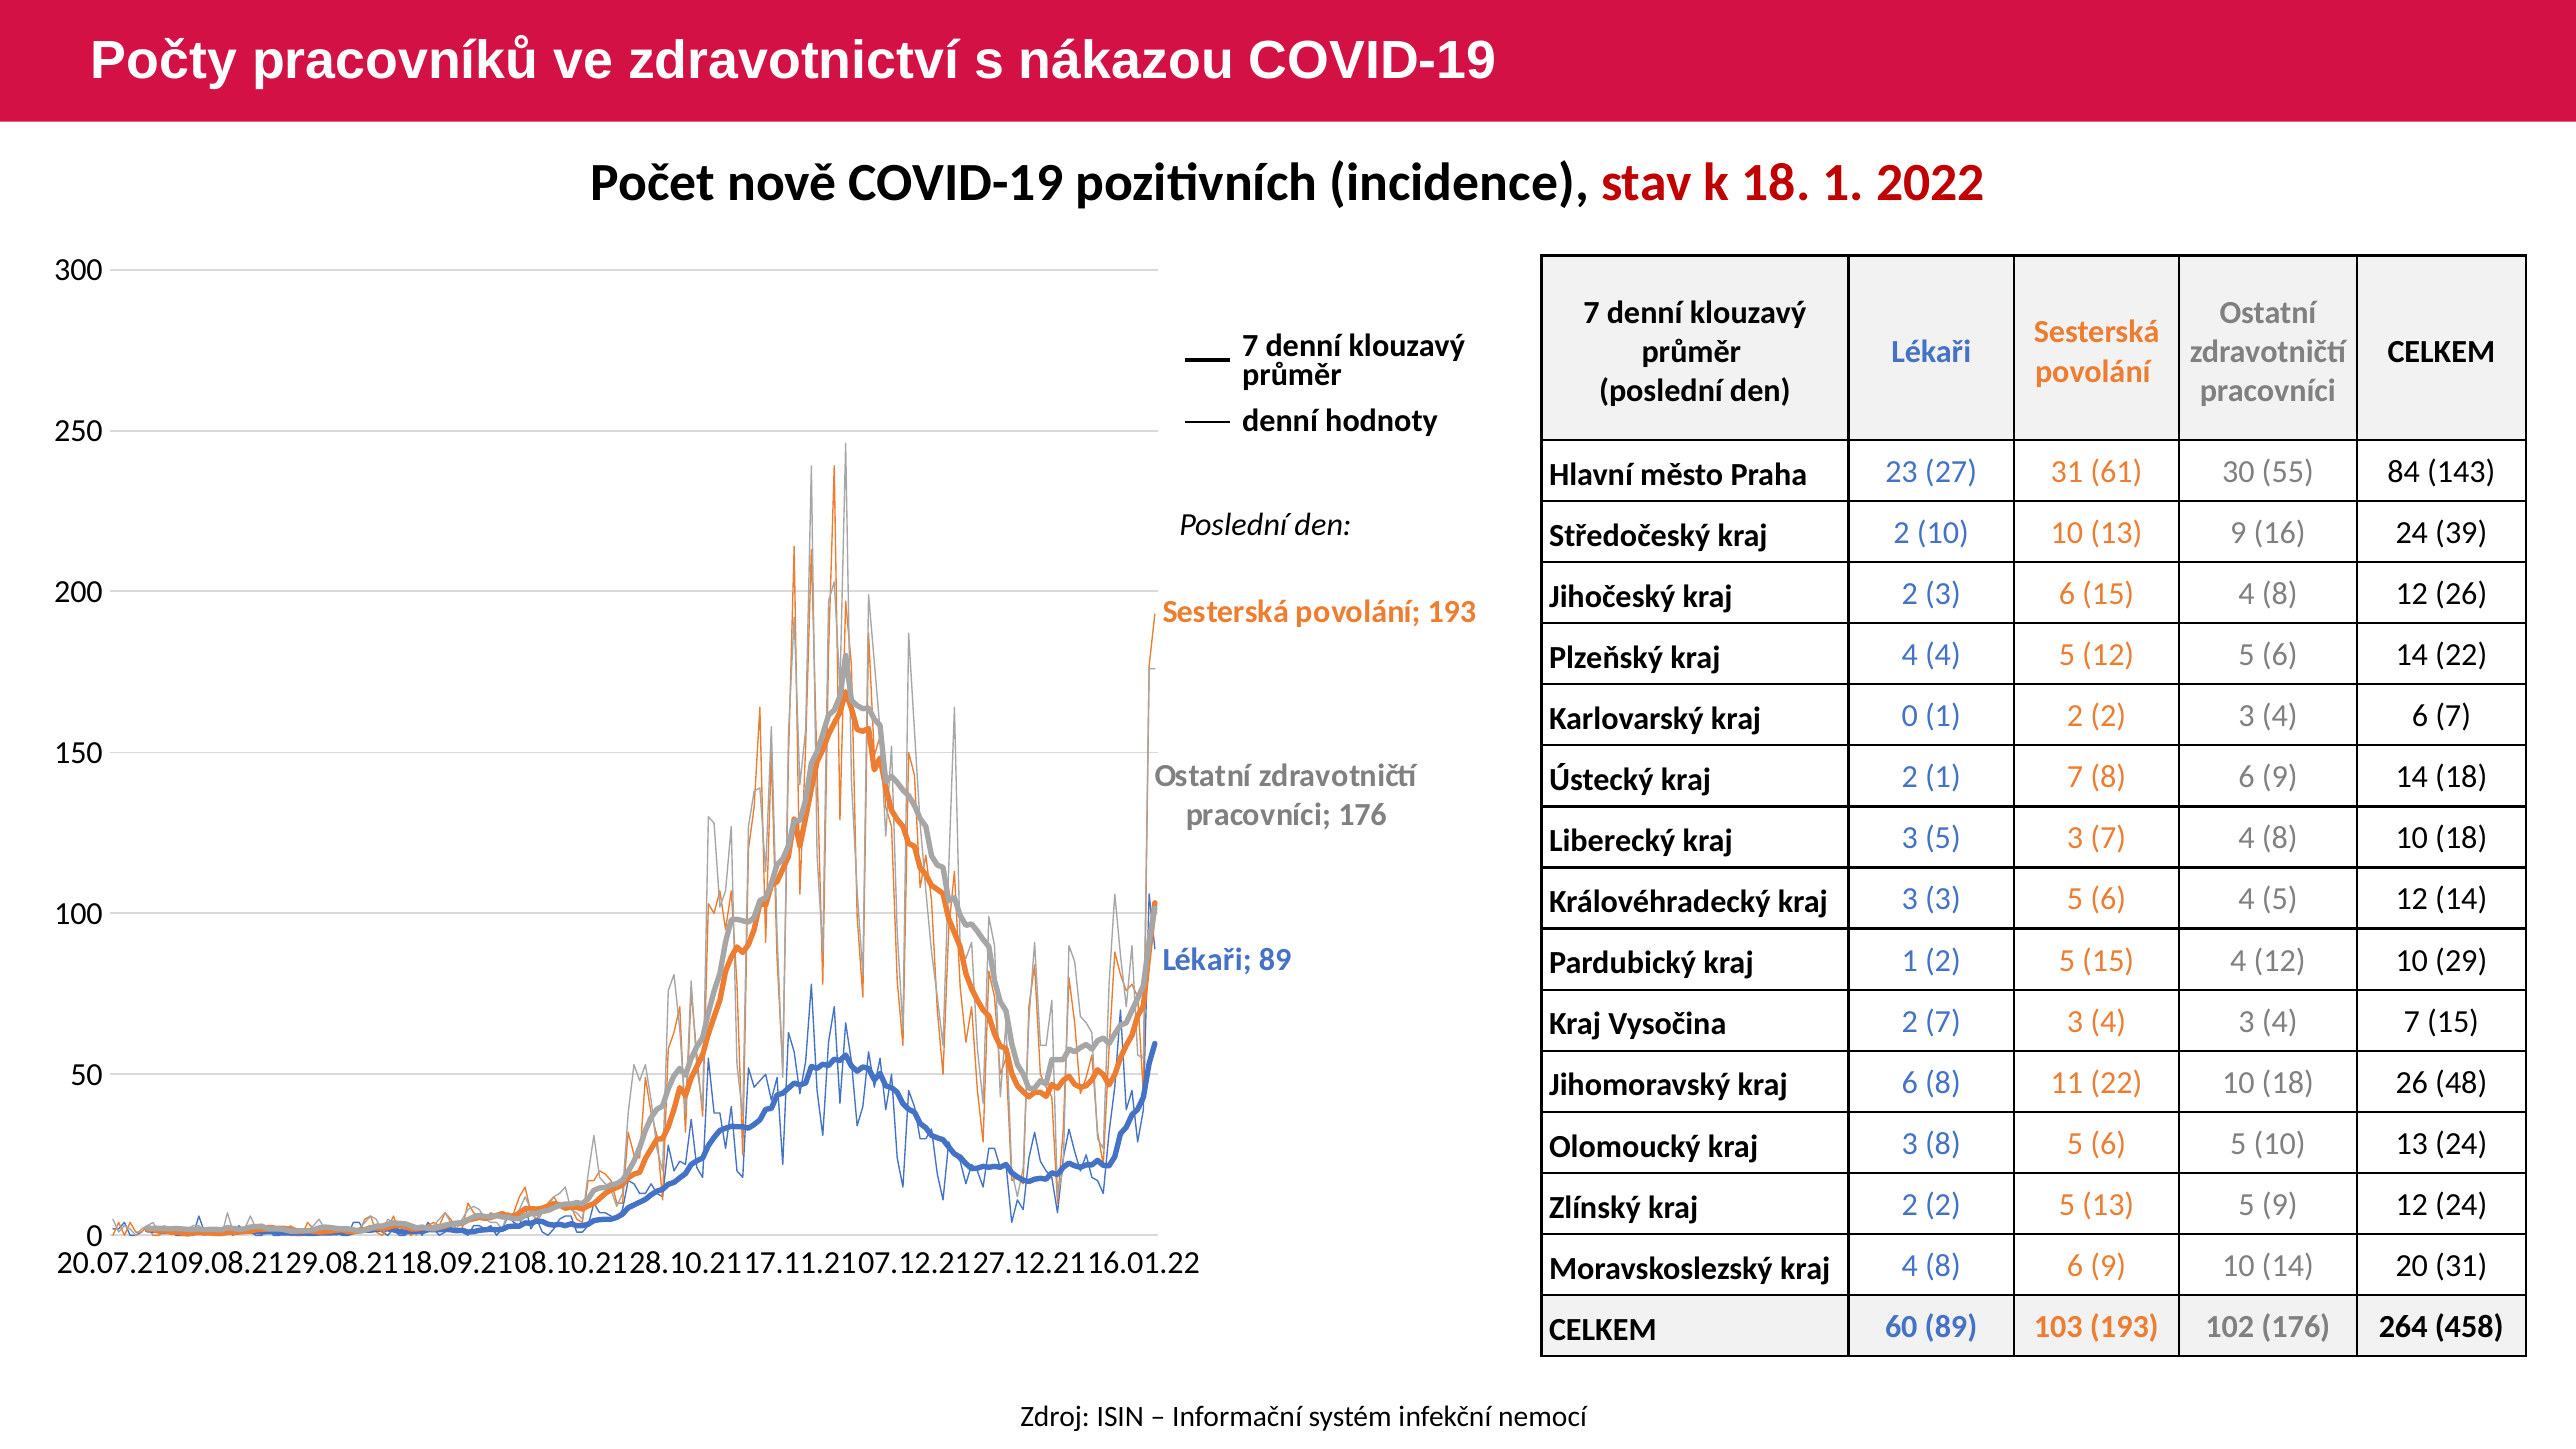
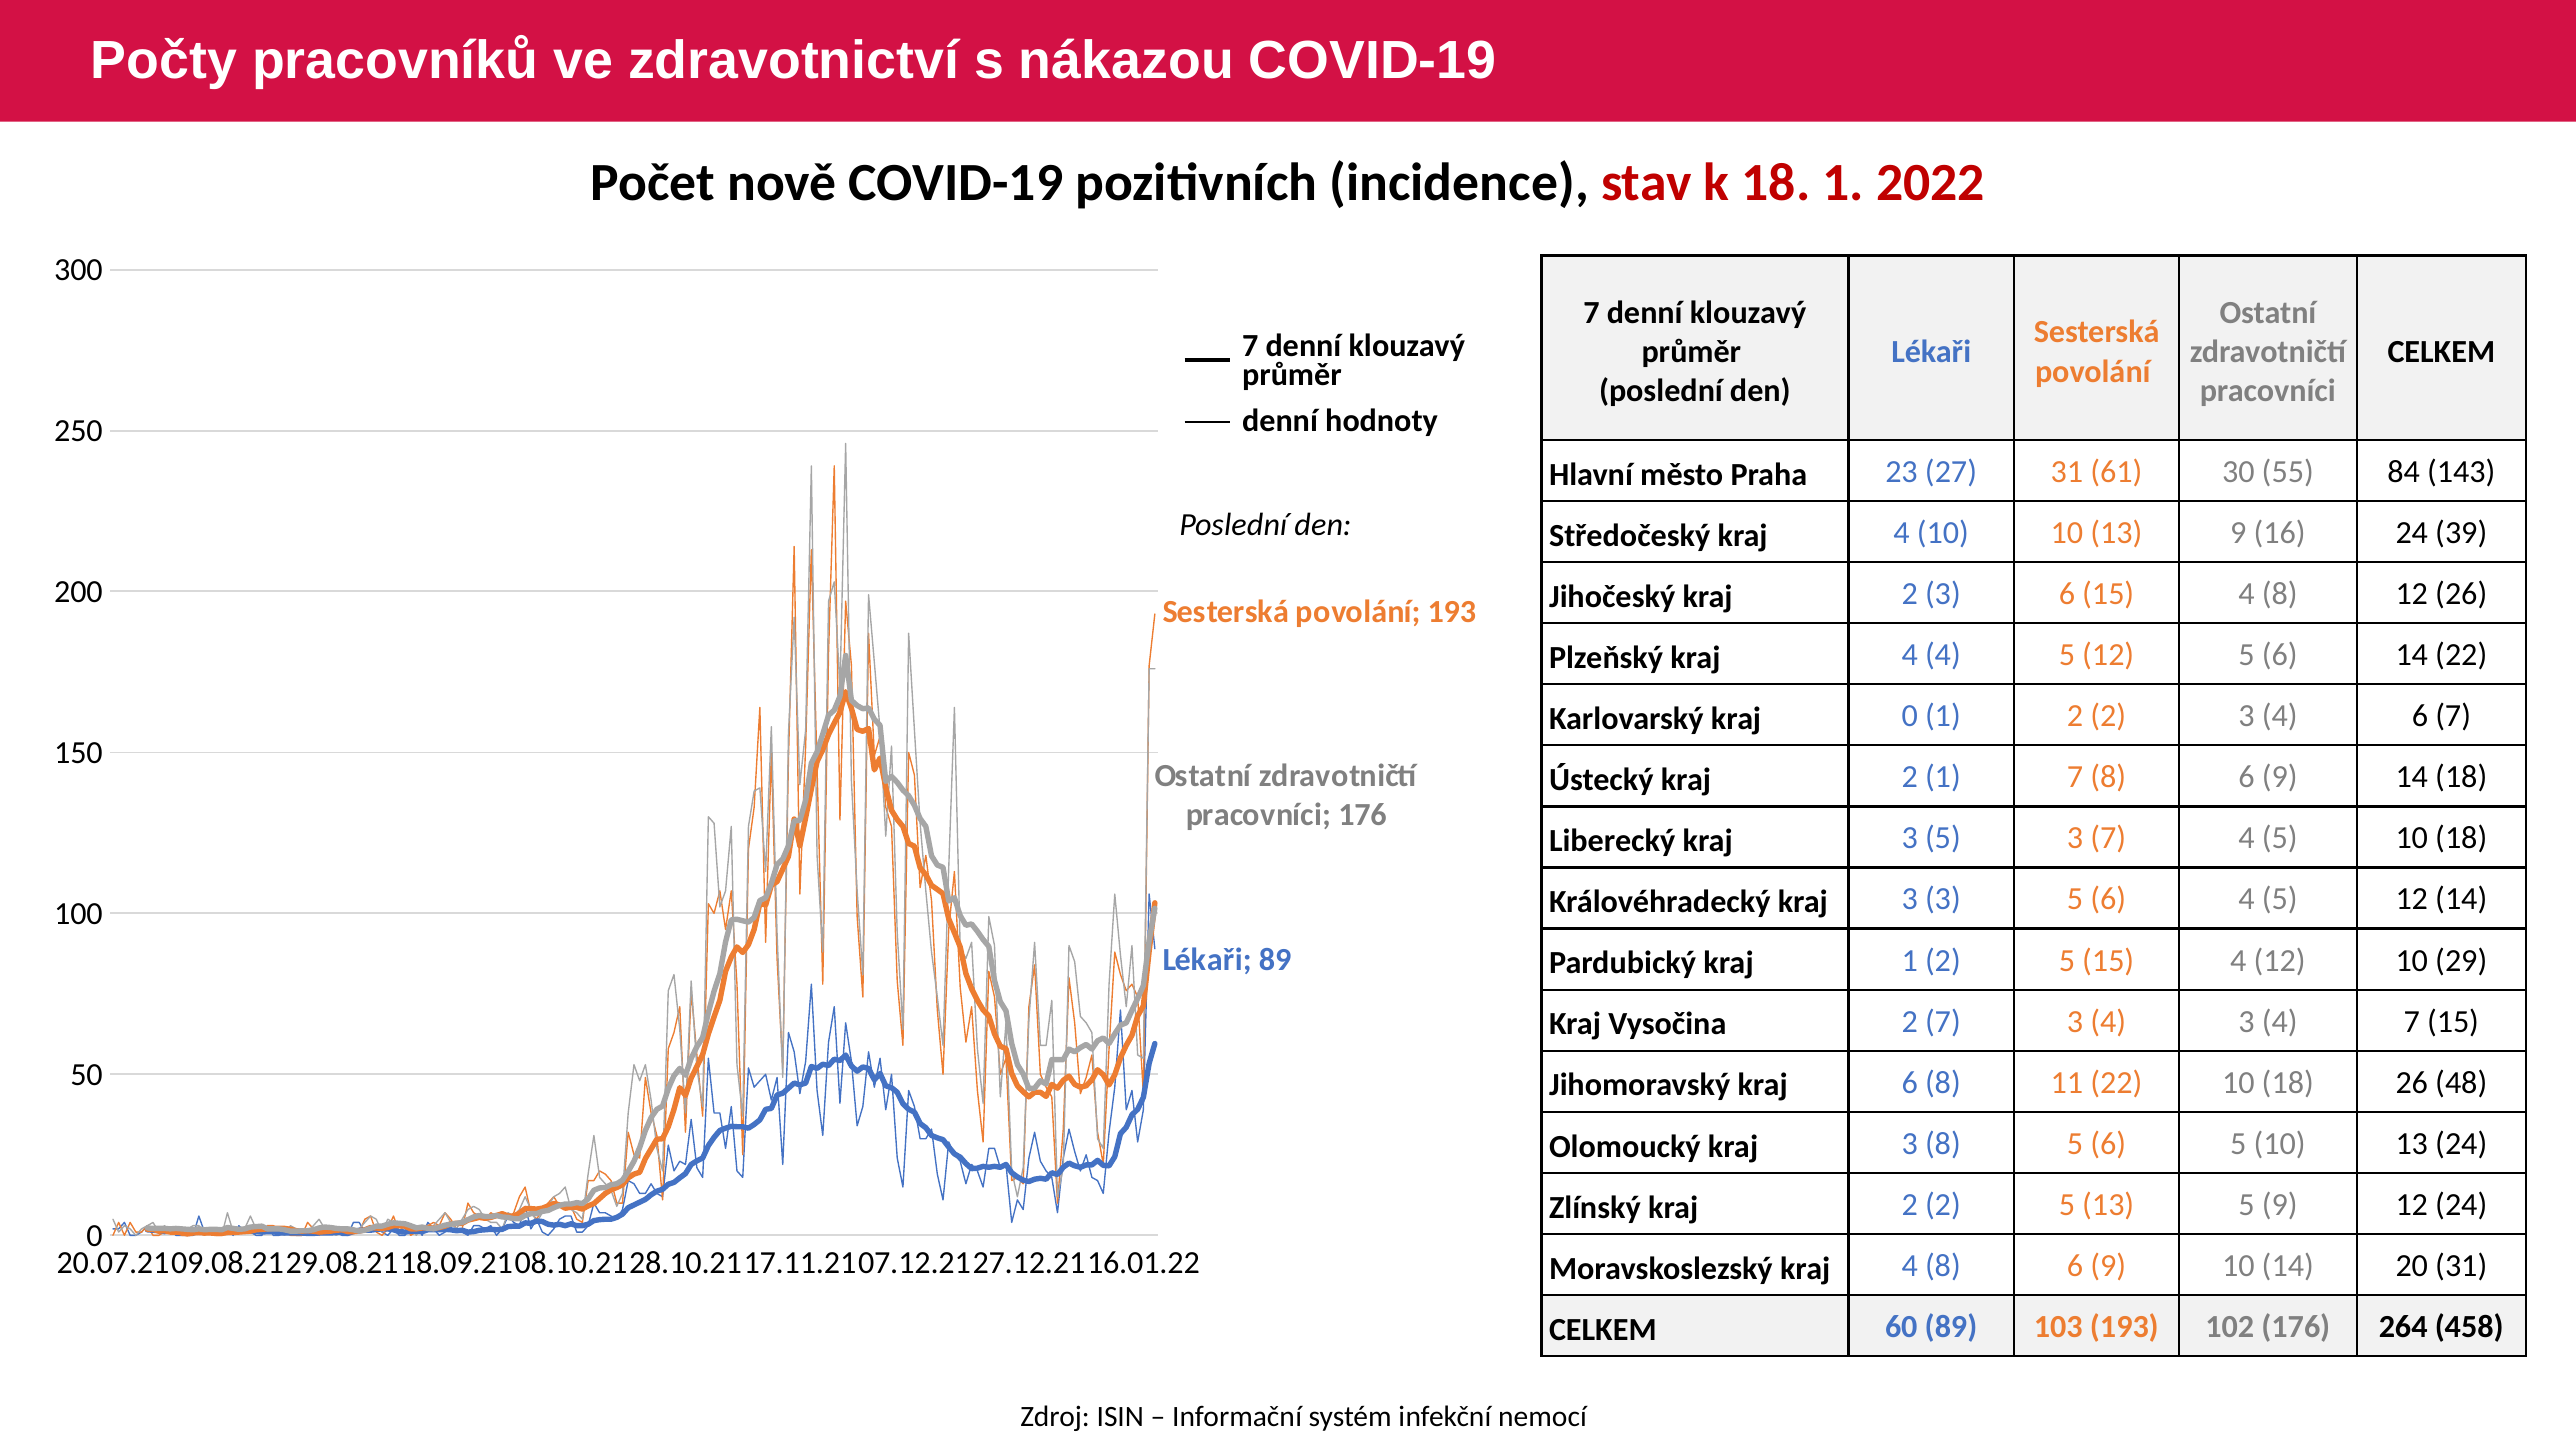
Středočeský kraj 2: 2 -> 4
7 4 8: 8 -> 5
